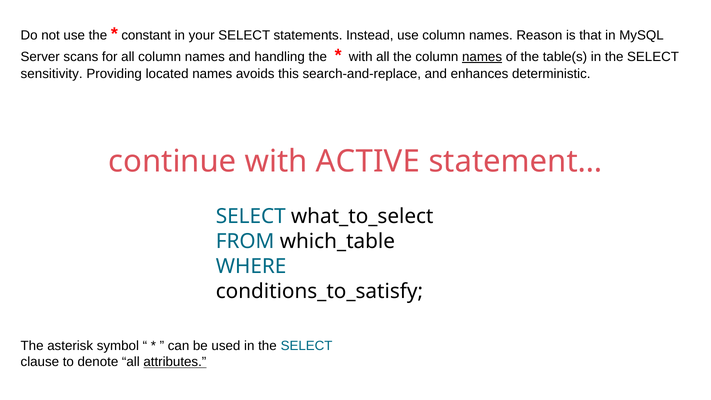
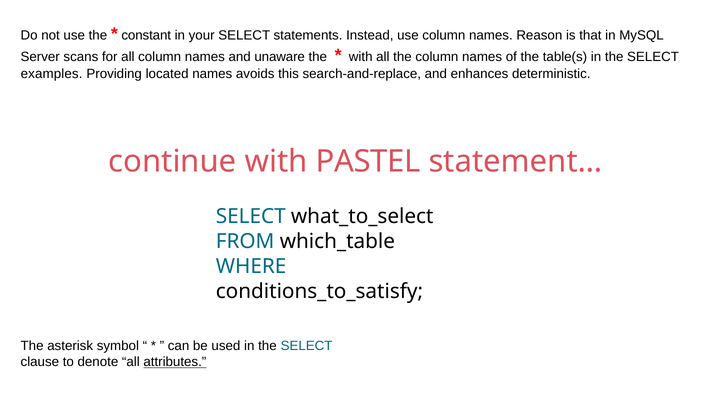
handling: handling -> unaware
names at (482, 57) underline: present -> none
sensitivity: sensitivity -> examples
ACTIVE: ACTIVE -> PASTEL
